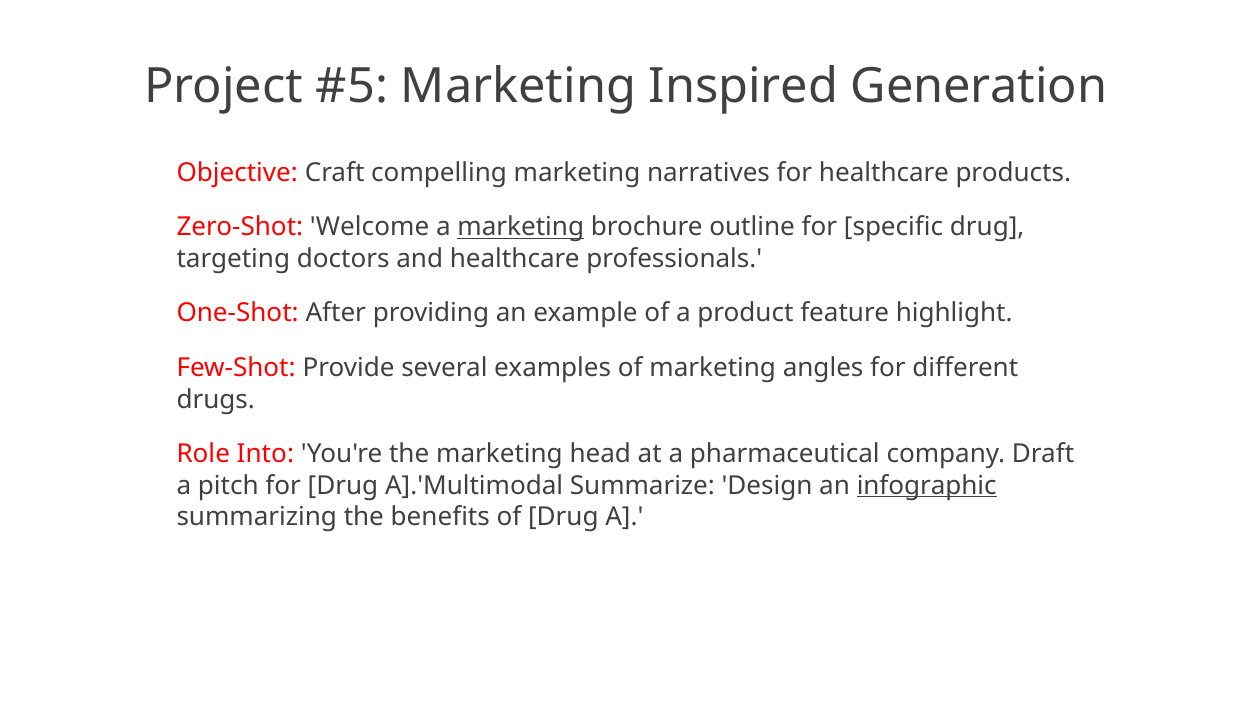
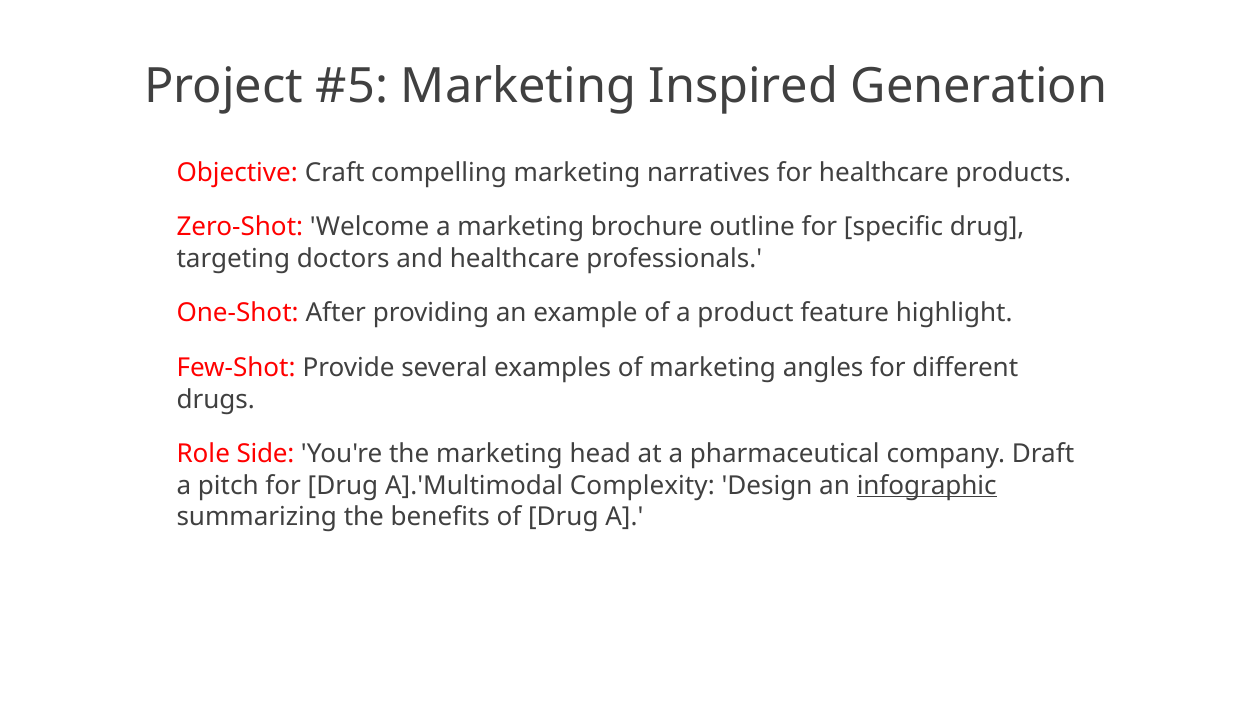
marketing at (521, 227) underline: present -> none
Into: Into -> Side
Summarize: Summarize -> Complexity
